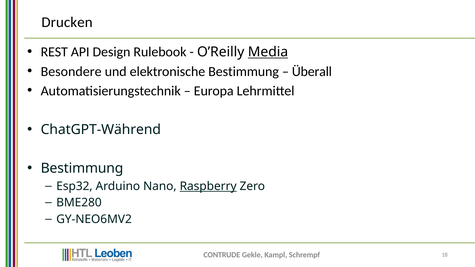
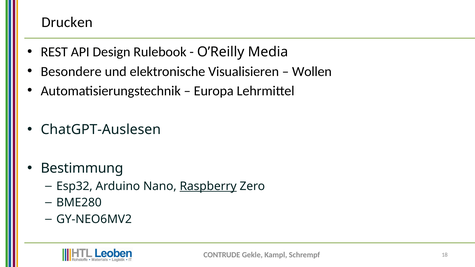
Media underline: present -> none
elektronische Bestimmung: Bestimmung -> Visualisieren
Überall: Überall -> Wollen
ChatGPT-Während: ChatGPT-Während -> ChatGPT-Auslesen
